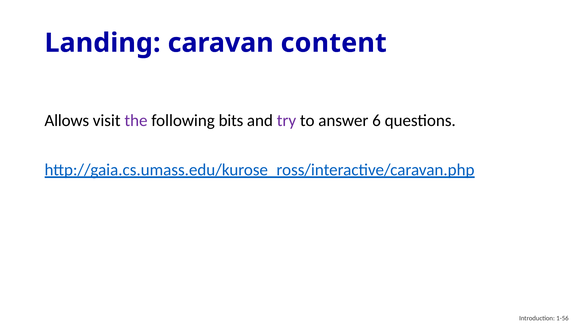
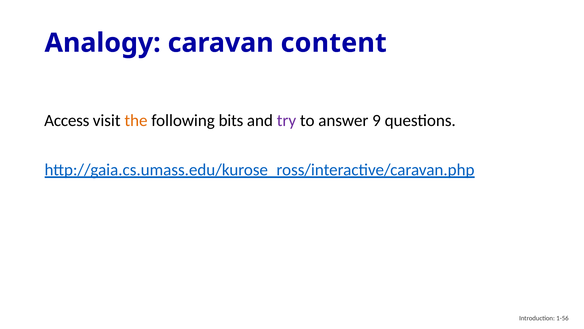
Landing: Landing -> Analogy
Allows: Allows -> Access
the colour: purple -> orange
6: 6 -> 9
